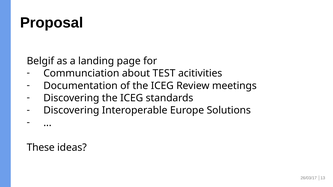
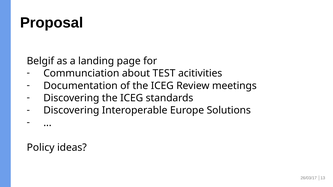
These: These -> Policy
